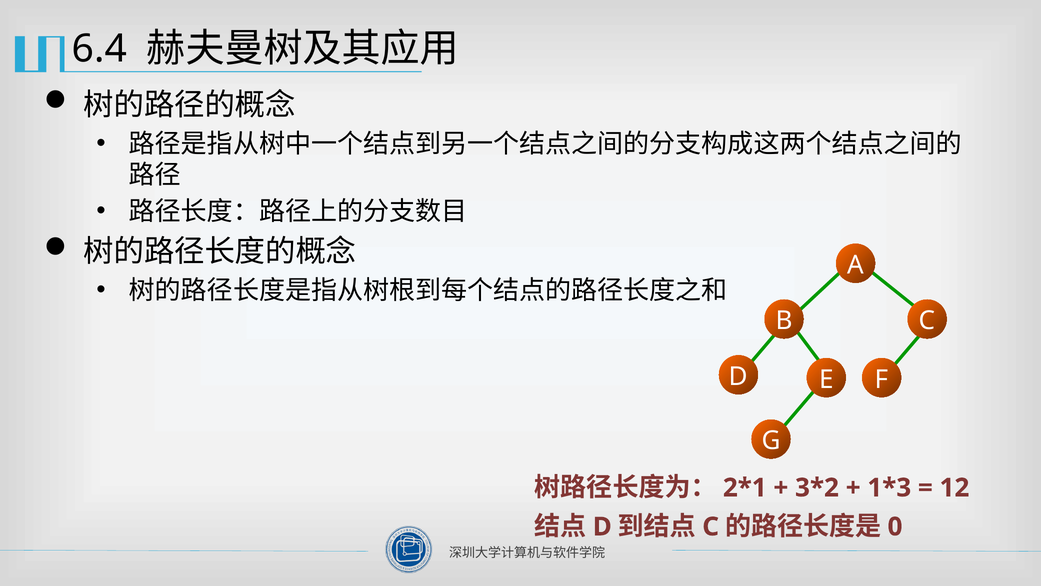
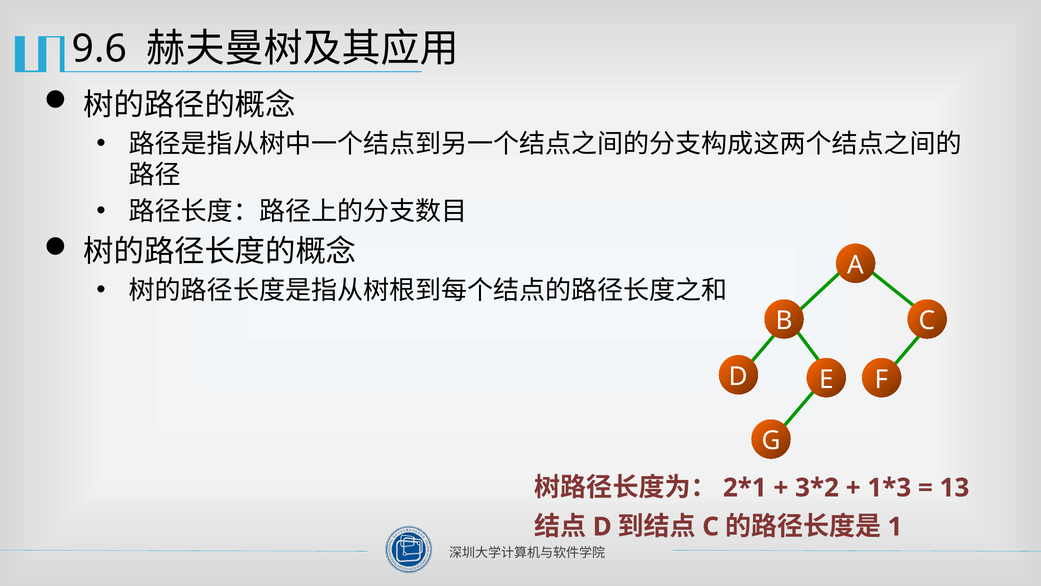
6.4: 6.4 -> 9.6
12: 12 -> 13
0: 0 -> 1
